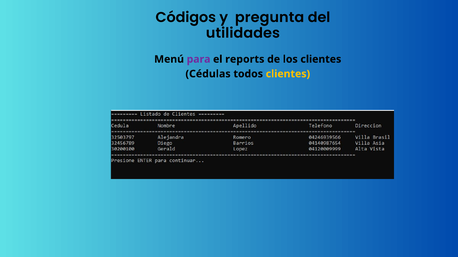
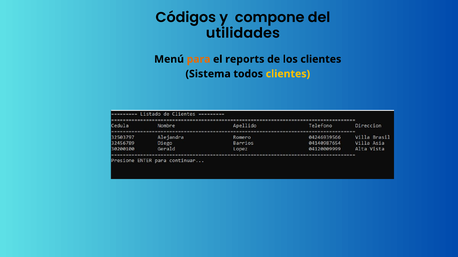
pregunta: pregunta -> compone
para colour: purple -> orange
Cédulas: Cédulas -> Sistema
